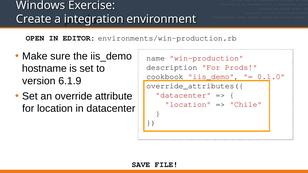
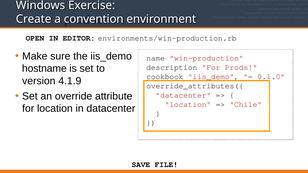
integration: integration -> convention
6.1.9: 6.1.9 -> 4.1.9
